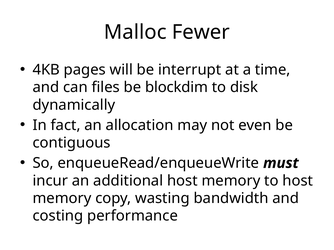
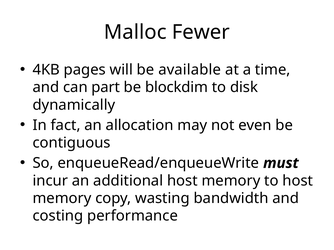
interrupt: interrupt -> available
files: files -> part
